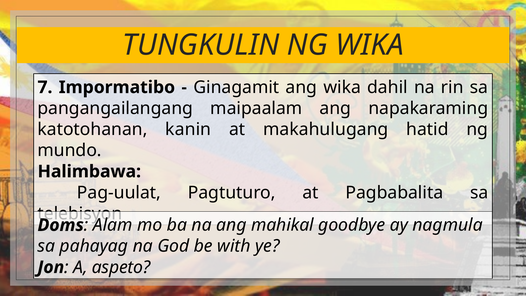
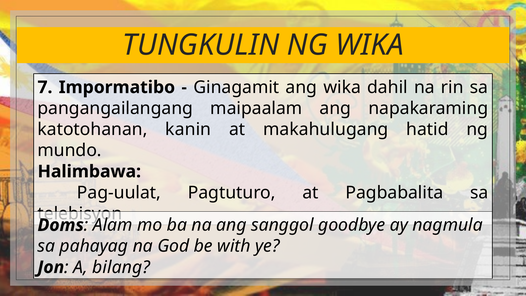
mahikal: mahikal -> sanggol
aspeto: aspeto -> bilang
